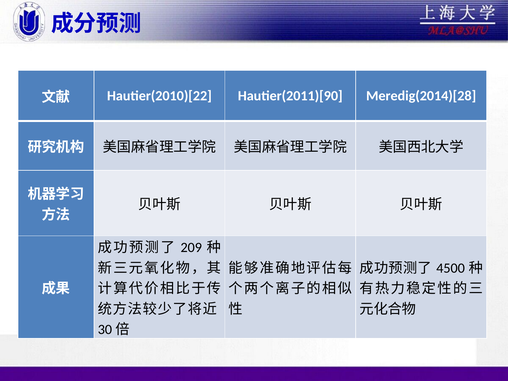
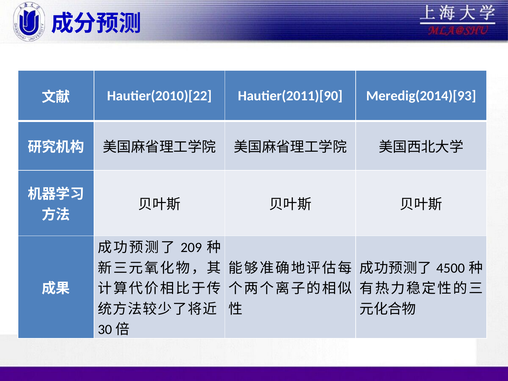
Meredig(2014)[28: Meredig(2014)[28 -> Meredig(2014)[93
